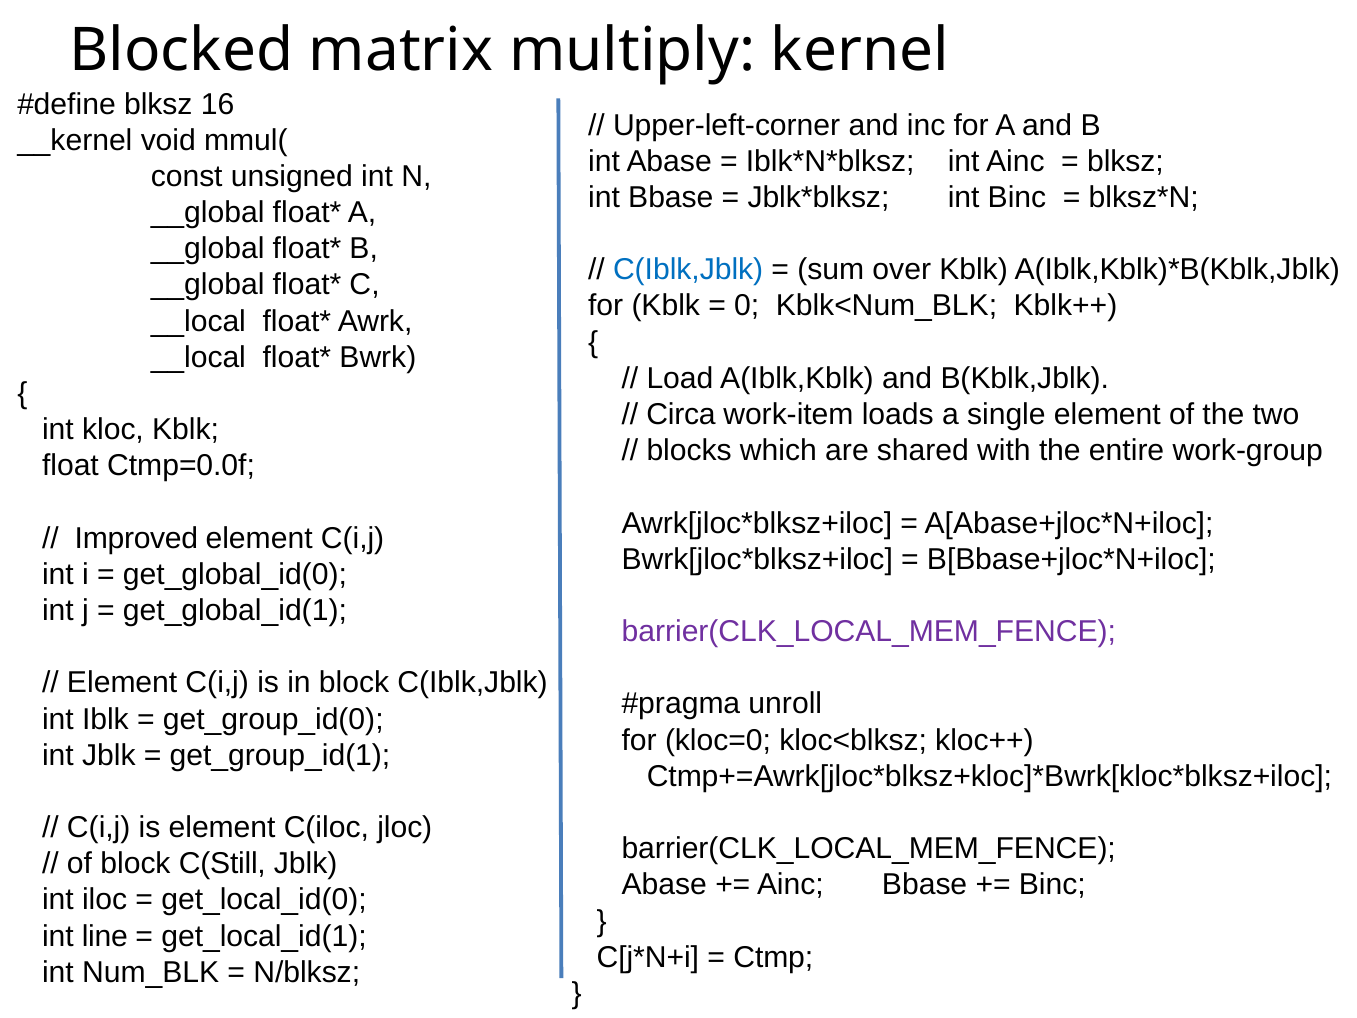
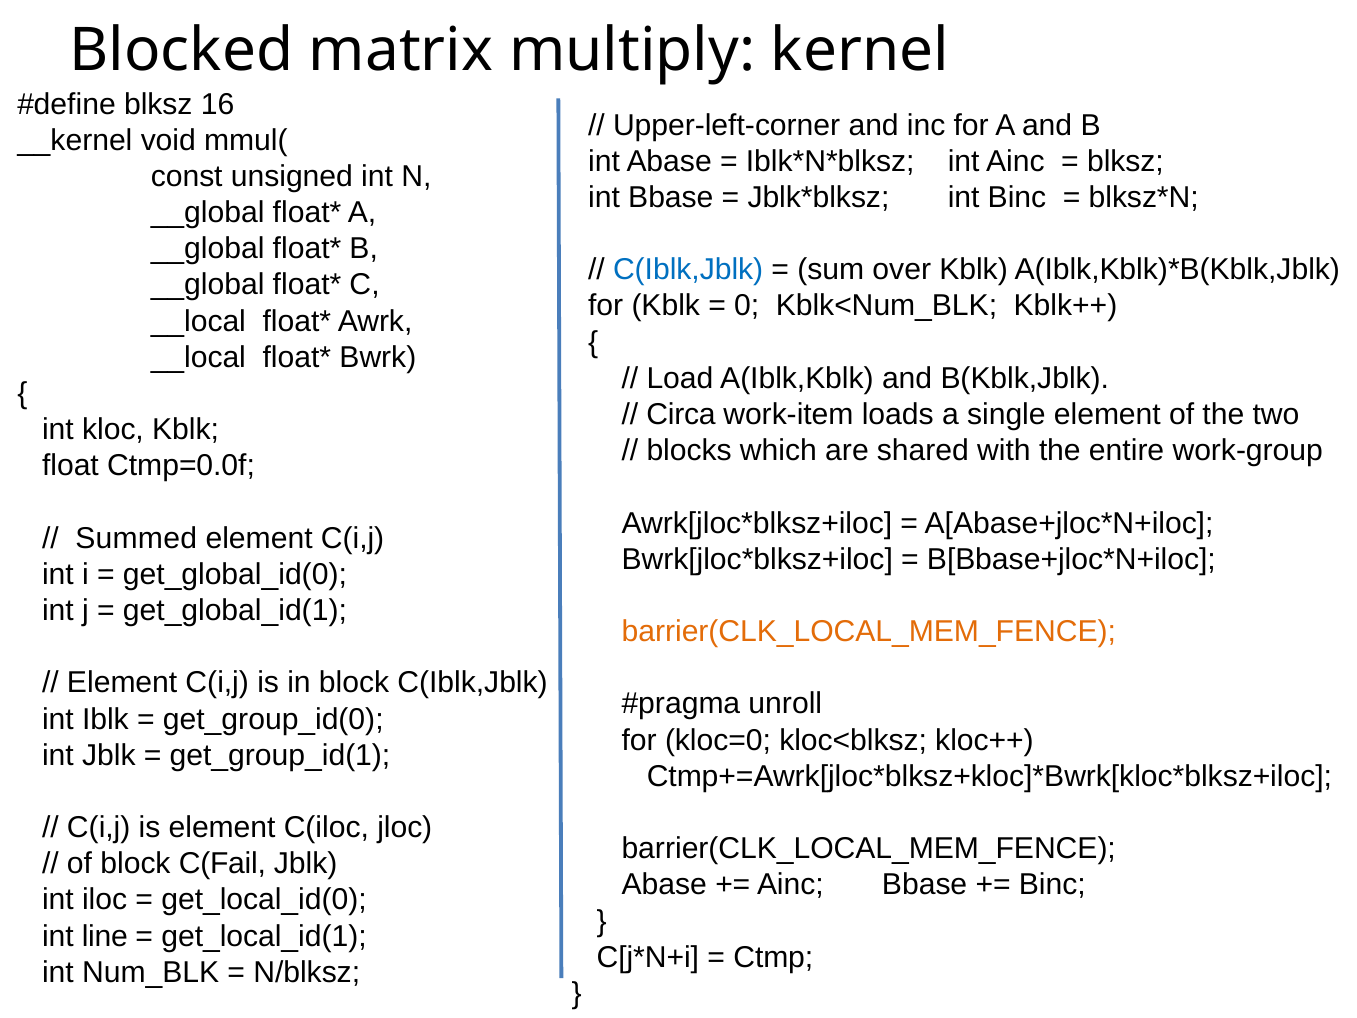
Improved: Improved -> Summed
barrier(CLK_LOCAL_MEM_FENCE at (869, 631) colour: purple -> orange
C(Still: C(Still -> C(Fail
